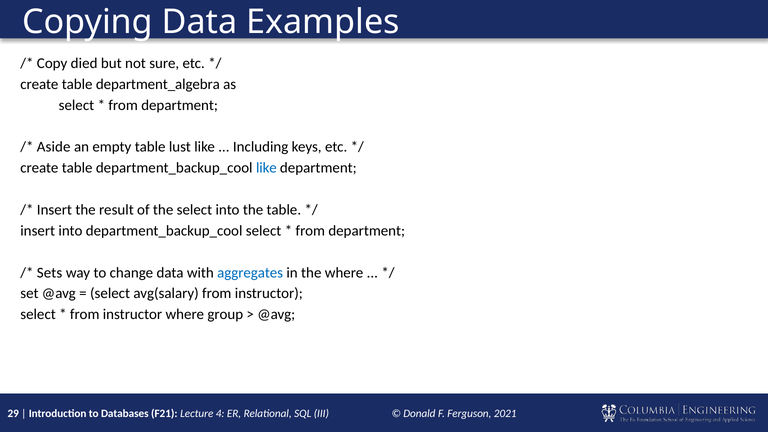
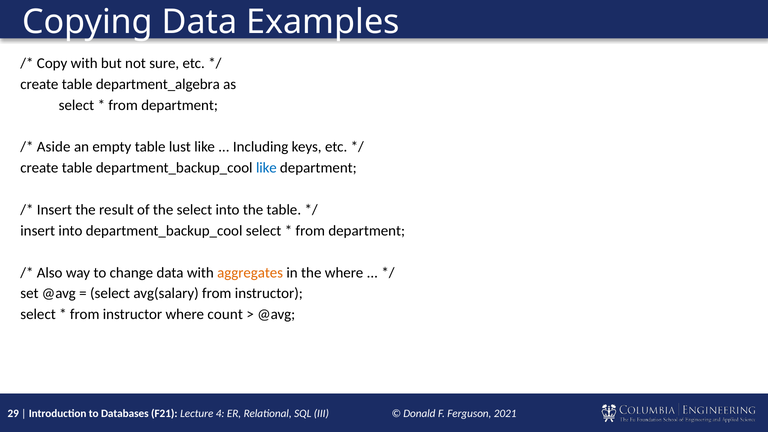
Copy died: died -> with
Sets: Sets -> Also
aggregates colour: blue -> orange
group: group -> count
